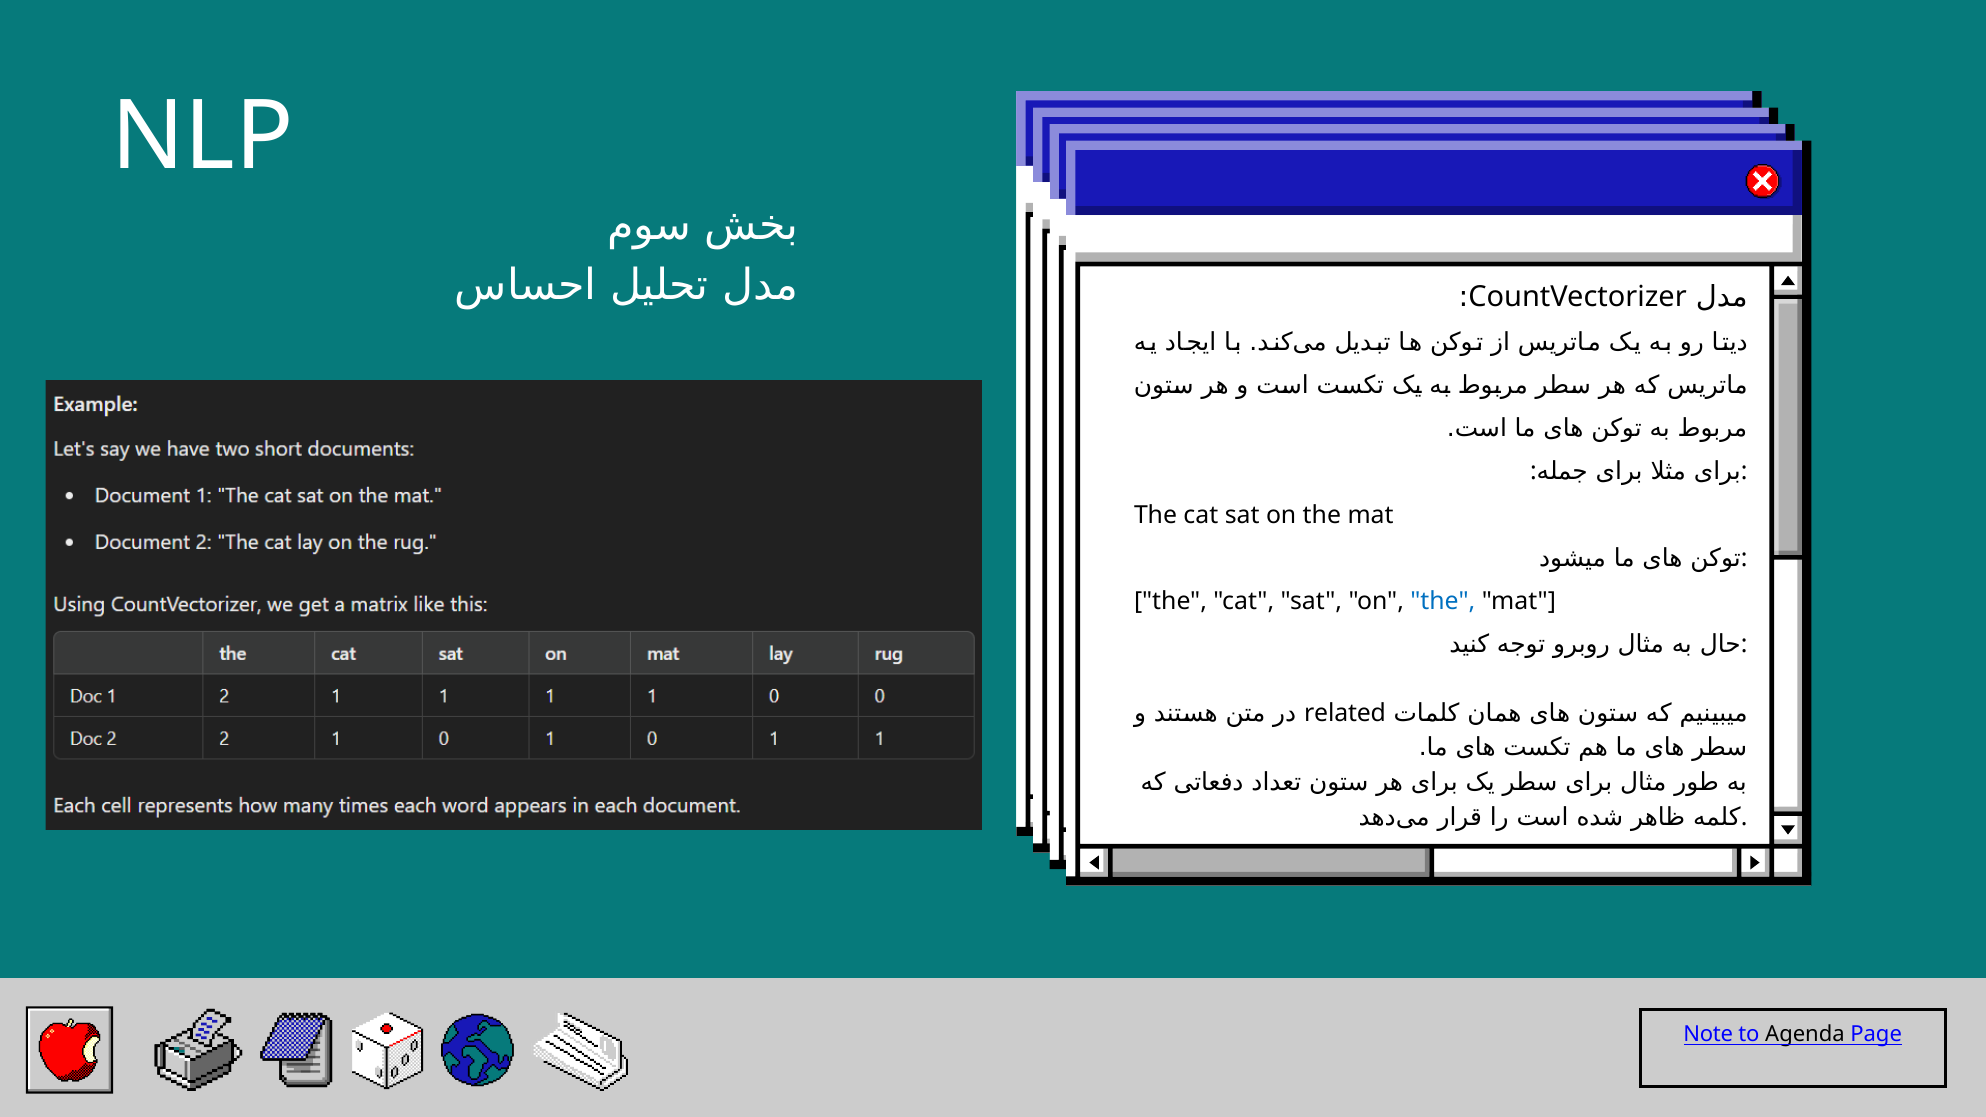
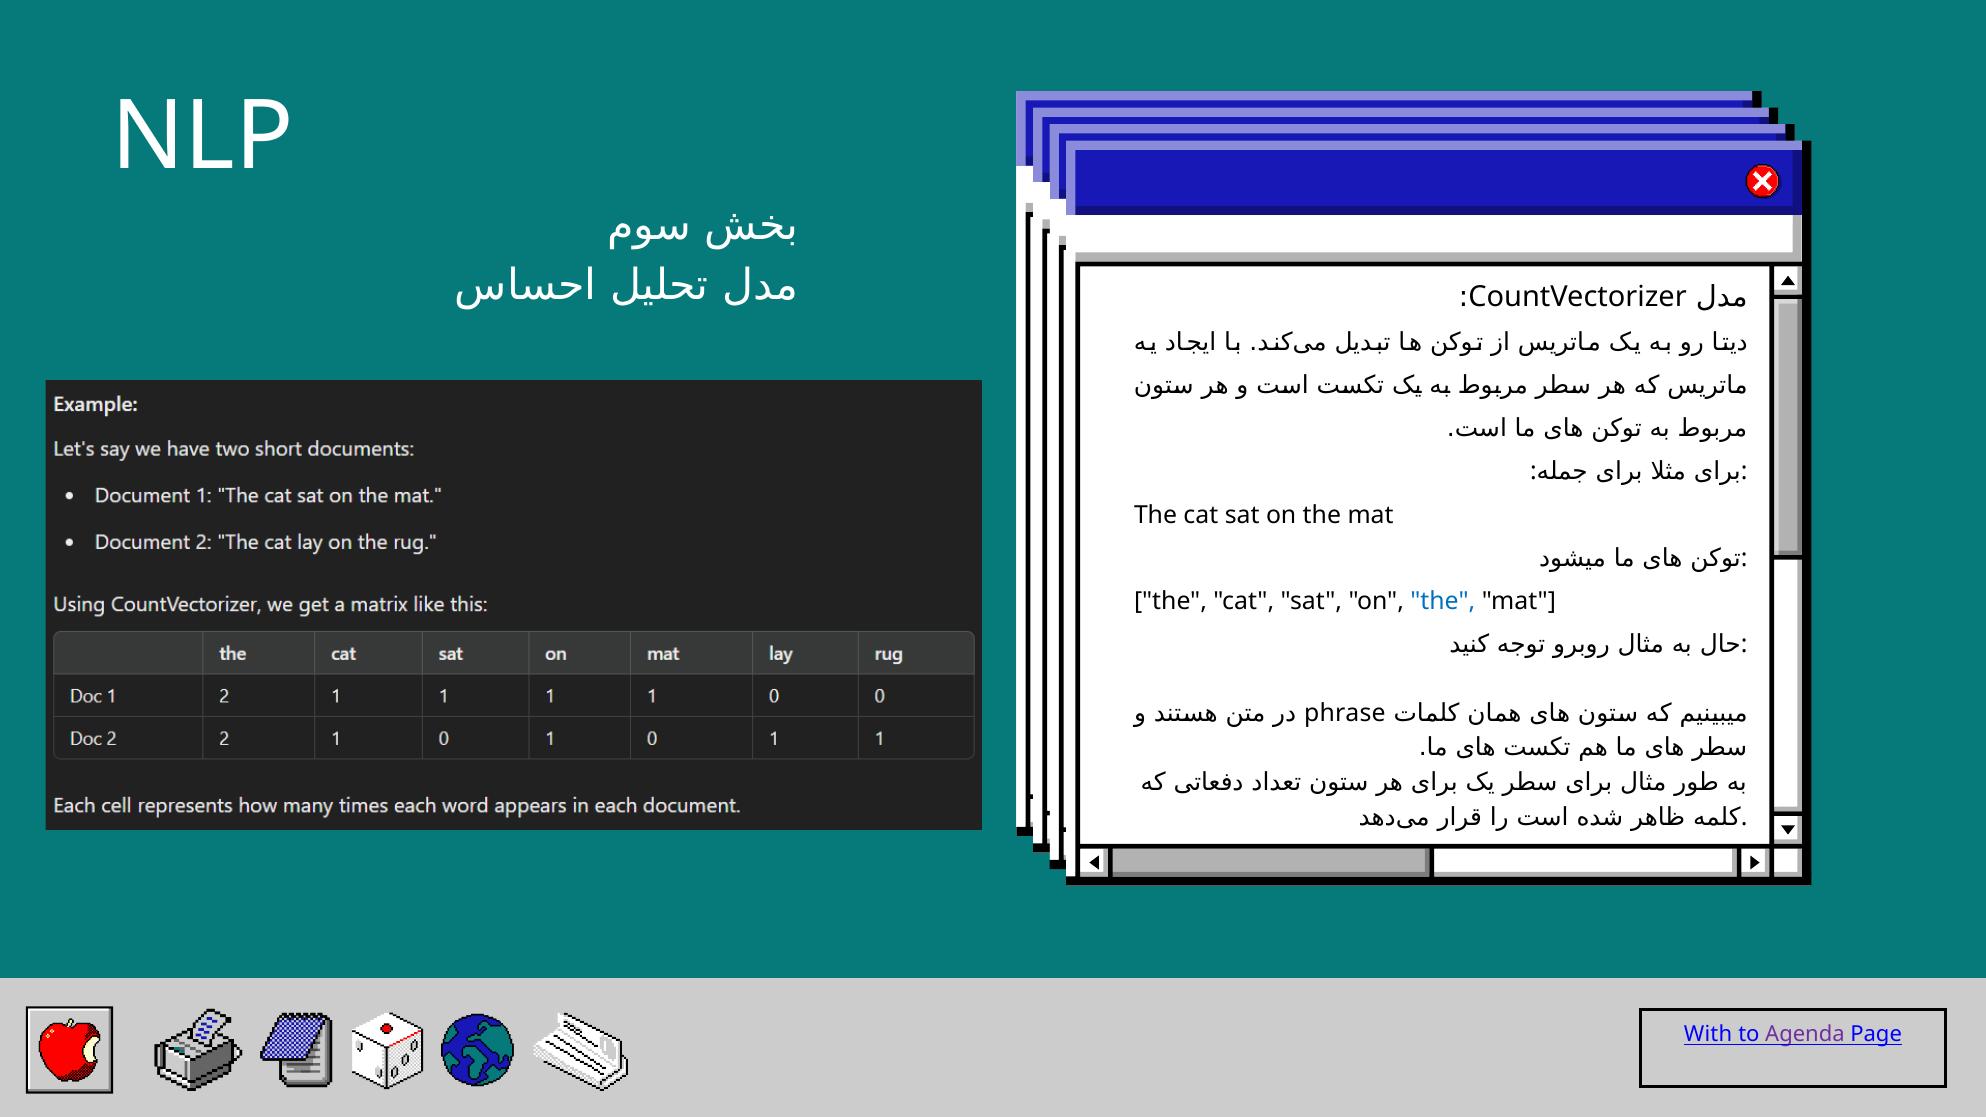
related: related -> phrase
Note: Note -> With
Agenda colour: black -> purple
